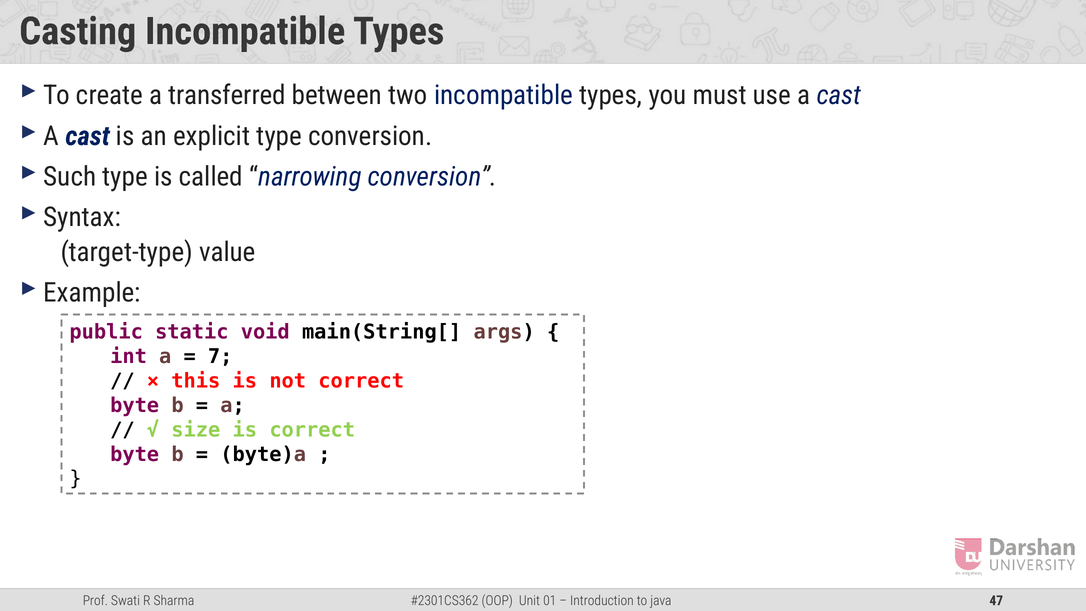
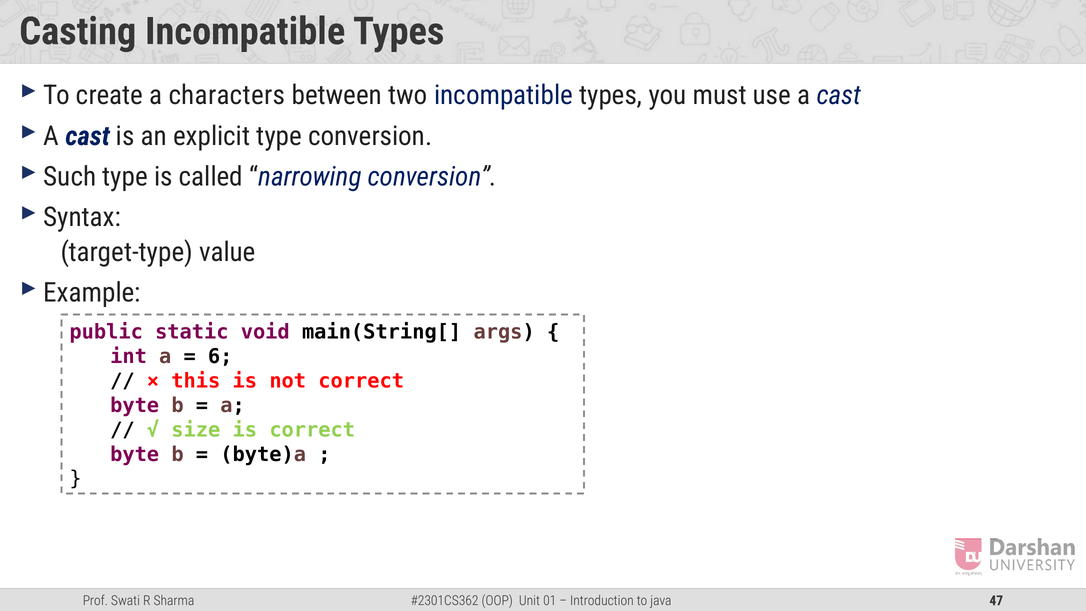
transferred: transferred -> characters
7: 7 -> 6
